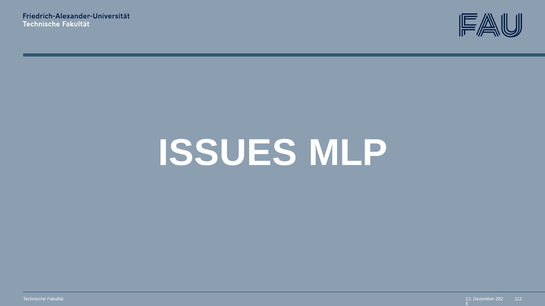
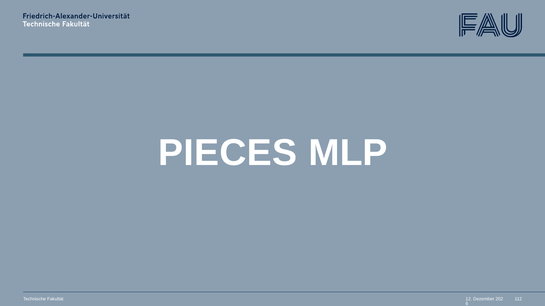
ISSUES: ISSUES -> PIECES
